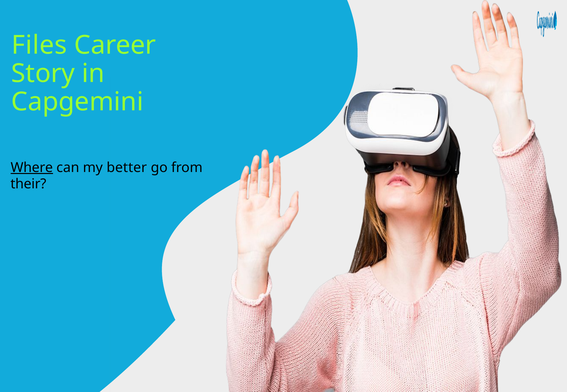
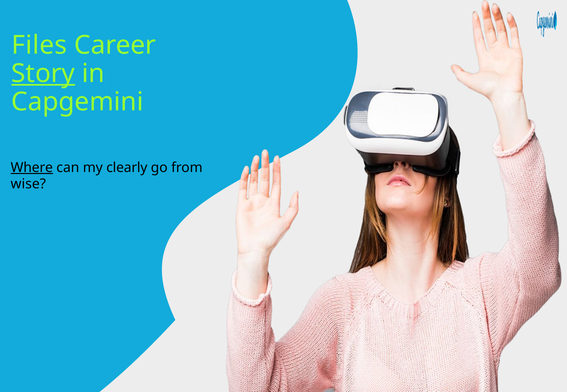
Story underline: none -> present
better: better -> clearly
their: their -> wise
